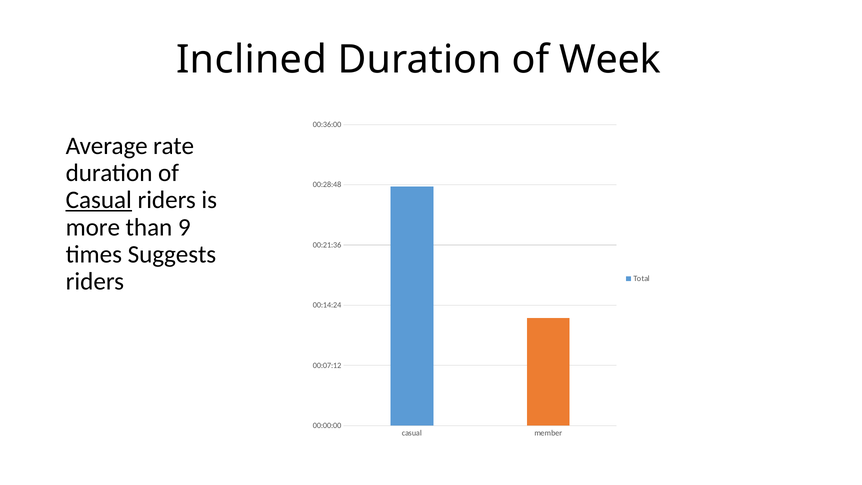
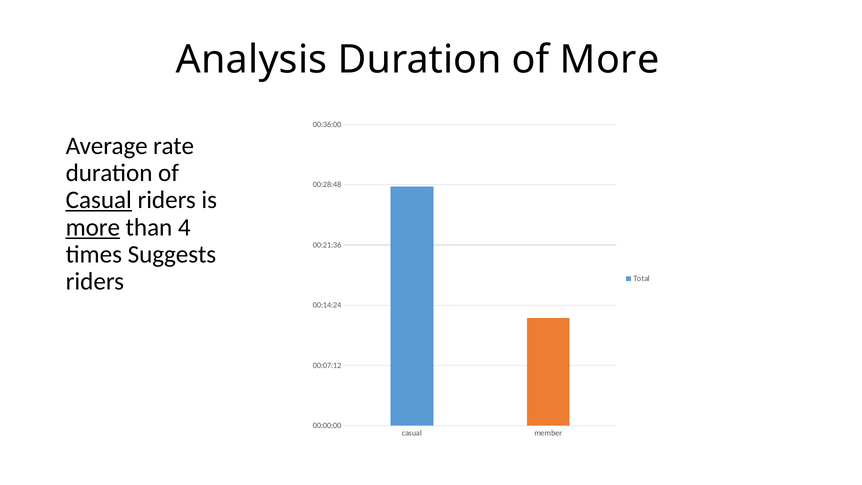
Inclined: Inclined -> Analysis
of Week: Week -> More
more at (93, 227) underline: none -> present
9: 9 -> 4
